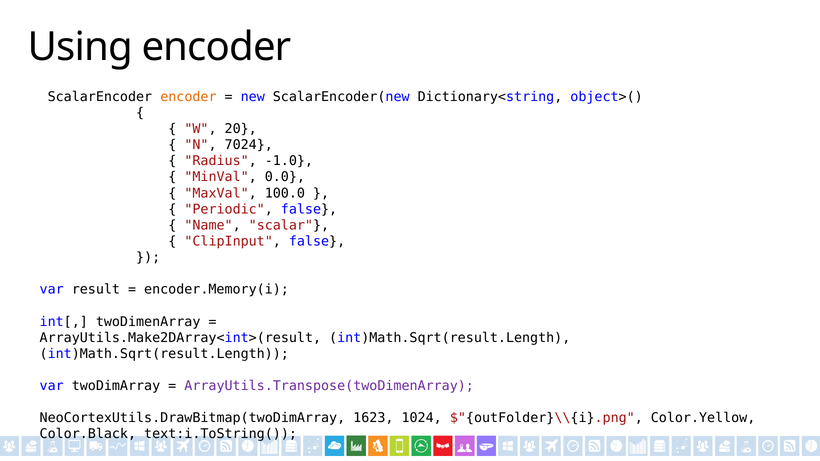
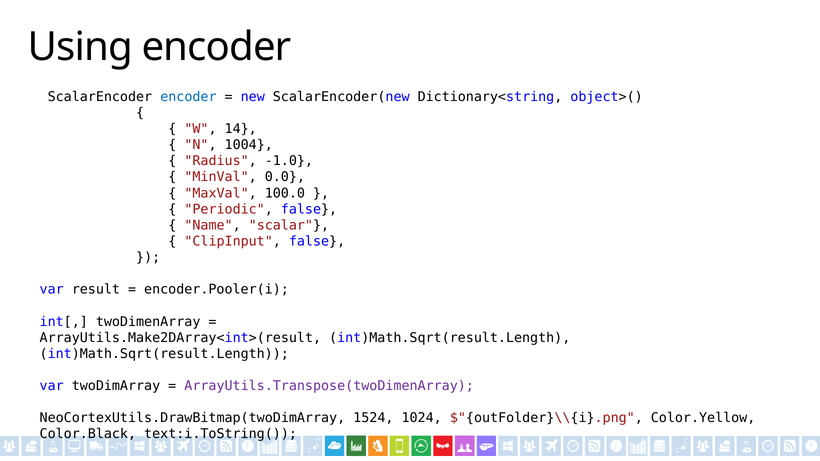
encoder at (188, 97) colour: orange -> blue
20: 20 -> 14
7024: 7024 -> 1004
encoder.Memory(i: encoder.Memory(i -> encoder.Pooler(i
1623: 1623 -> 1524
